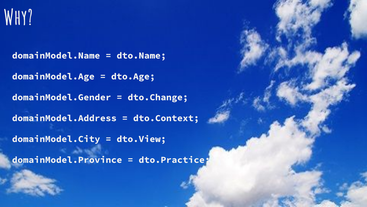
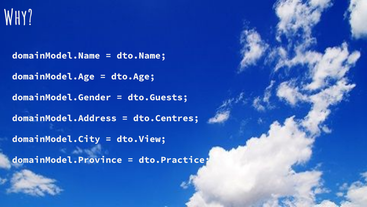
dto.Change: dto.Change -> dto.Guests
dto.Context: dto.Context -> dto.Centres
